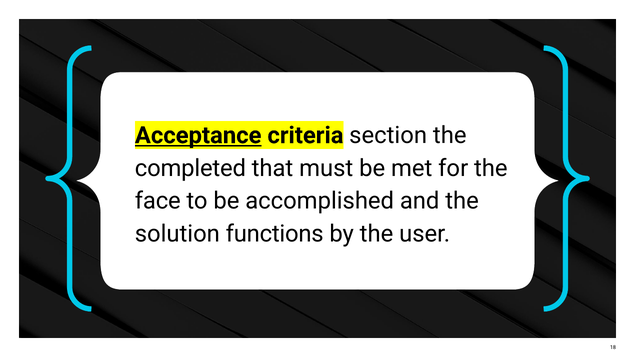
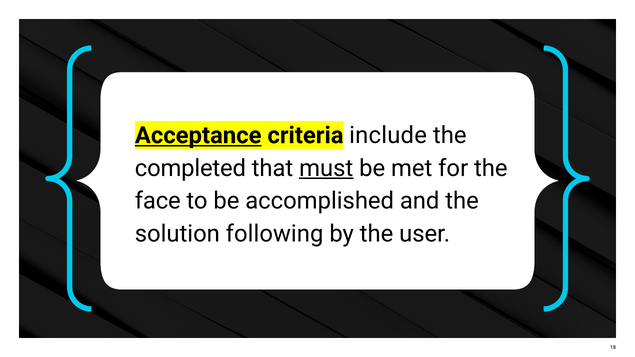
section: section -> include
must underline: none -> present
functions: functions -> following
